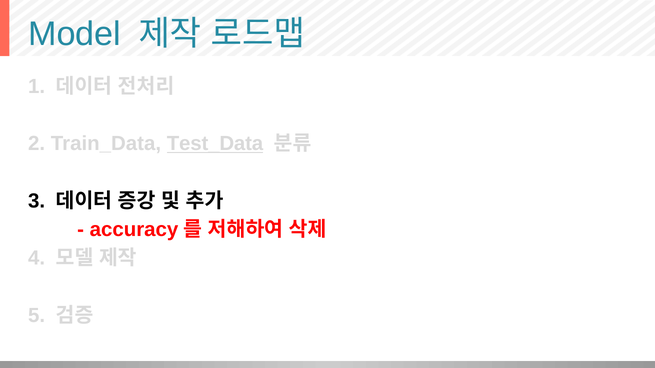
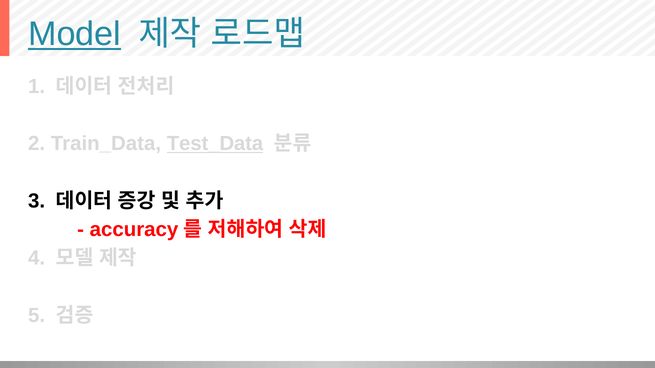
Model underline: none -> present
